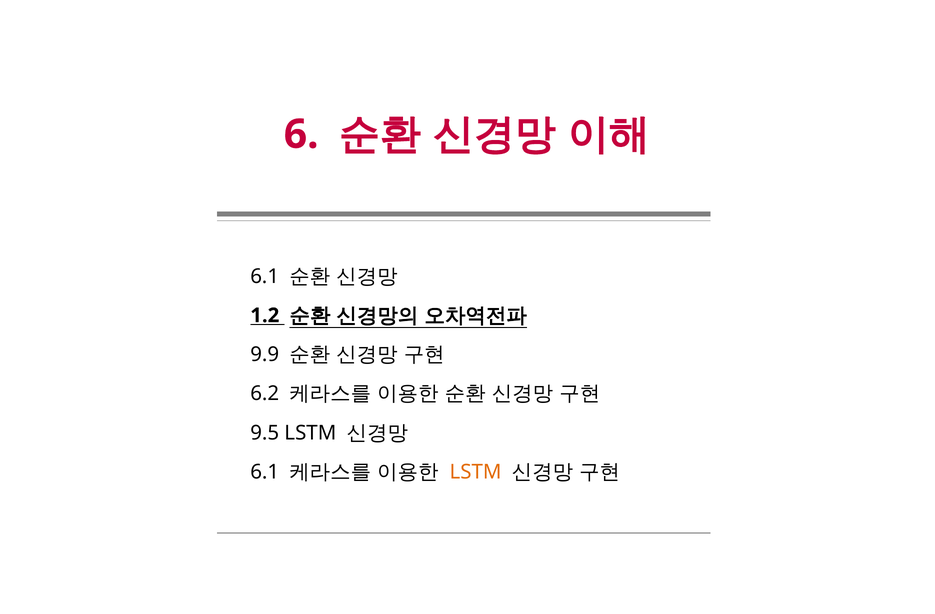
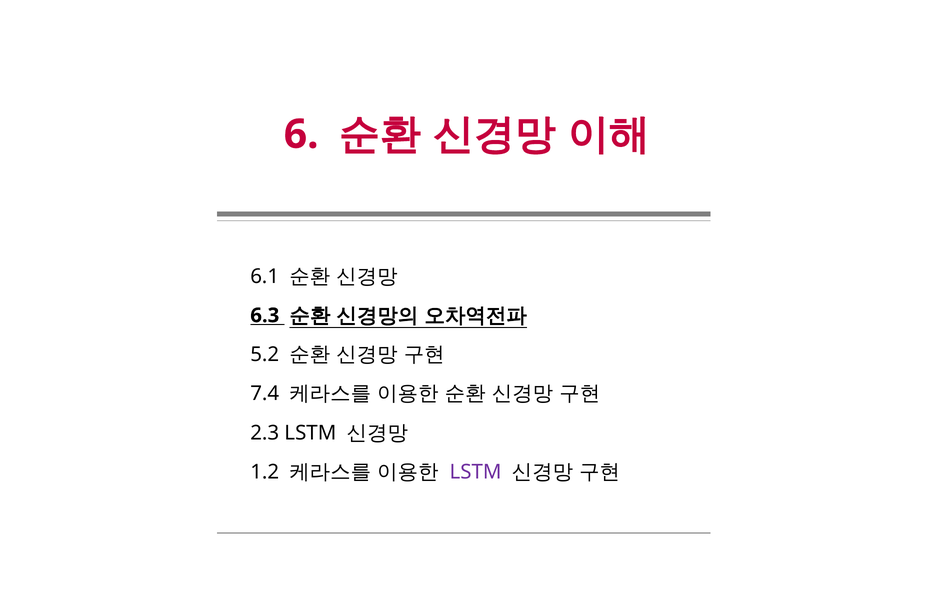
1.2: 1.2 -> 6.3
9.9: 9.9 -> 5.2
6.2: 6.2 -> 7.4
9.5: 9.5 -> 2.3
6.1 at (265, 472): 6.1 -> 1.2
LSTM at (476, 472) colour: orange -> purple
